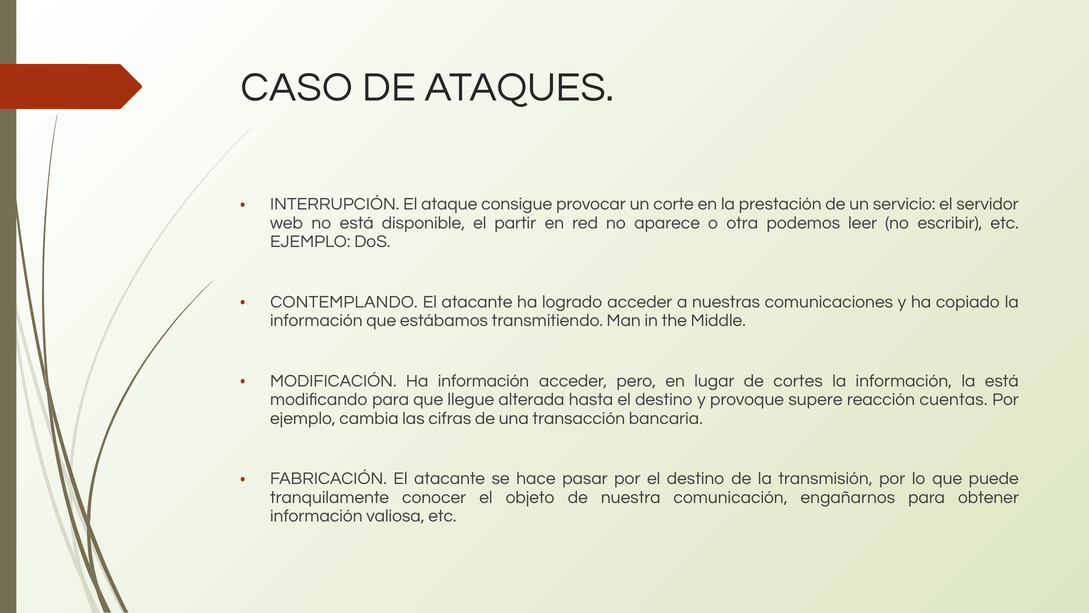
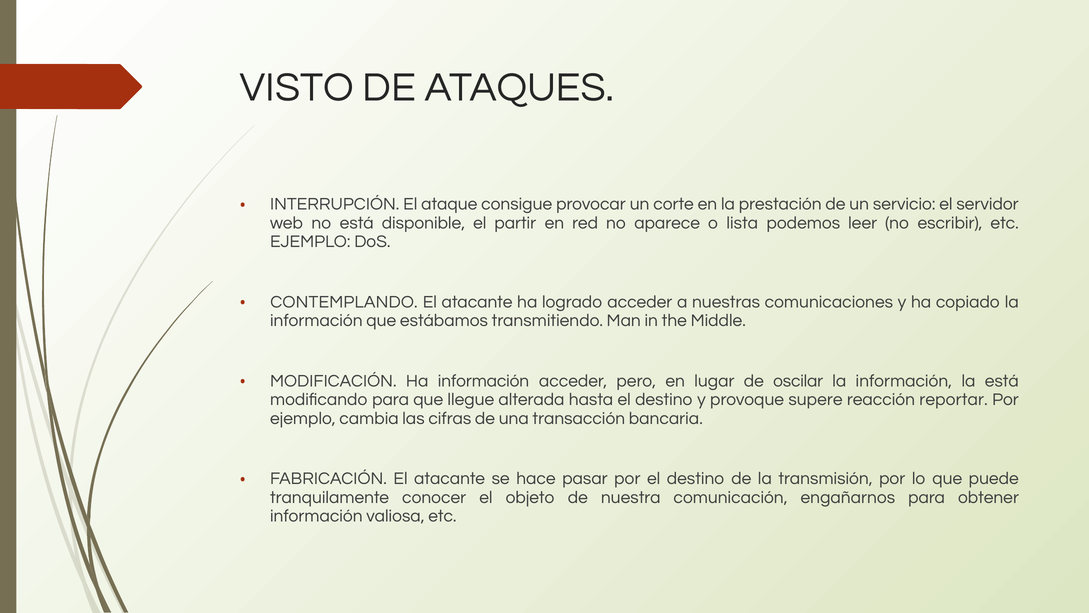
CASO: CASO -> VISTO
otra: otra -> lista
cortes: cortes -> oscilar
cuentas: cuentas -> reportar
